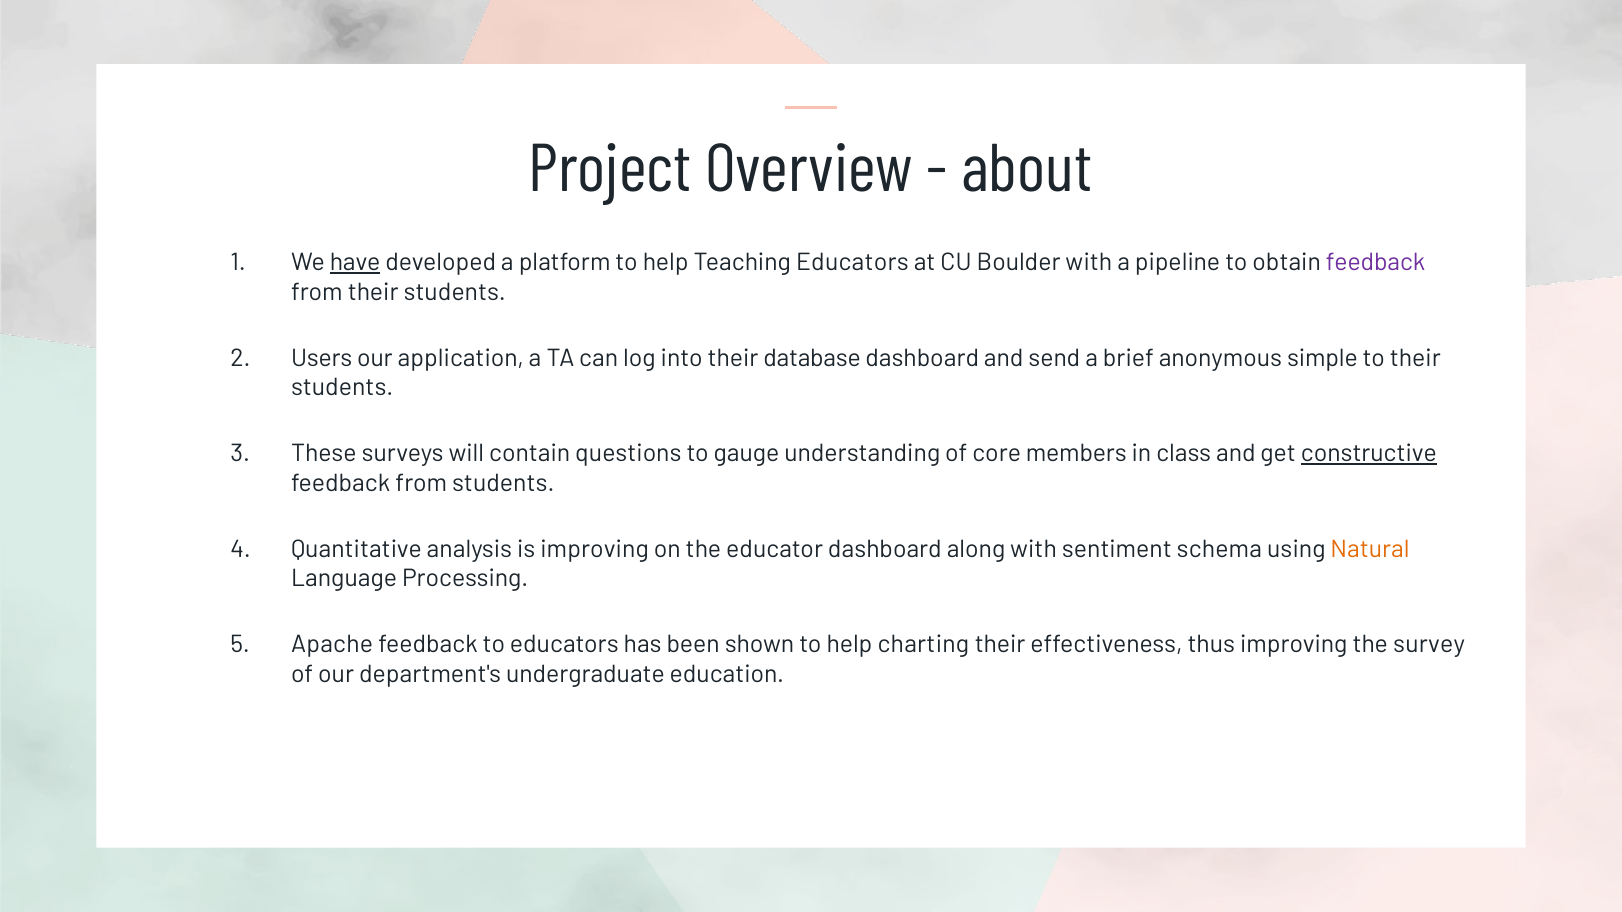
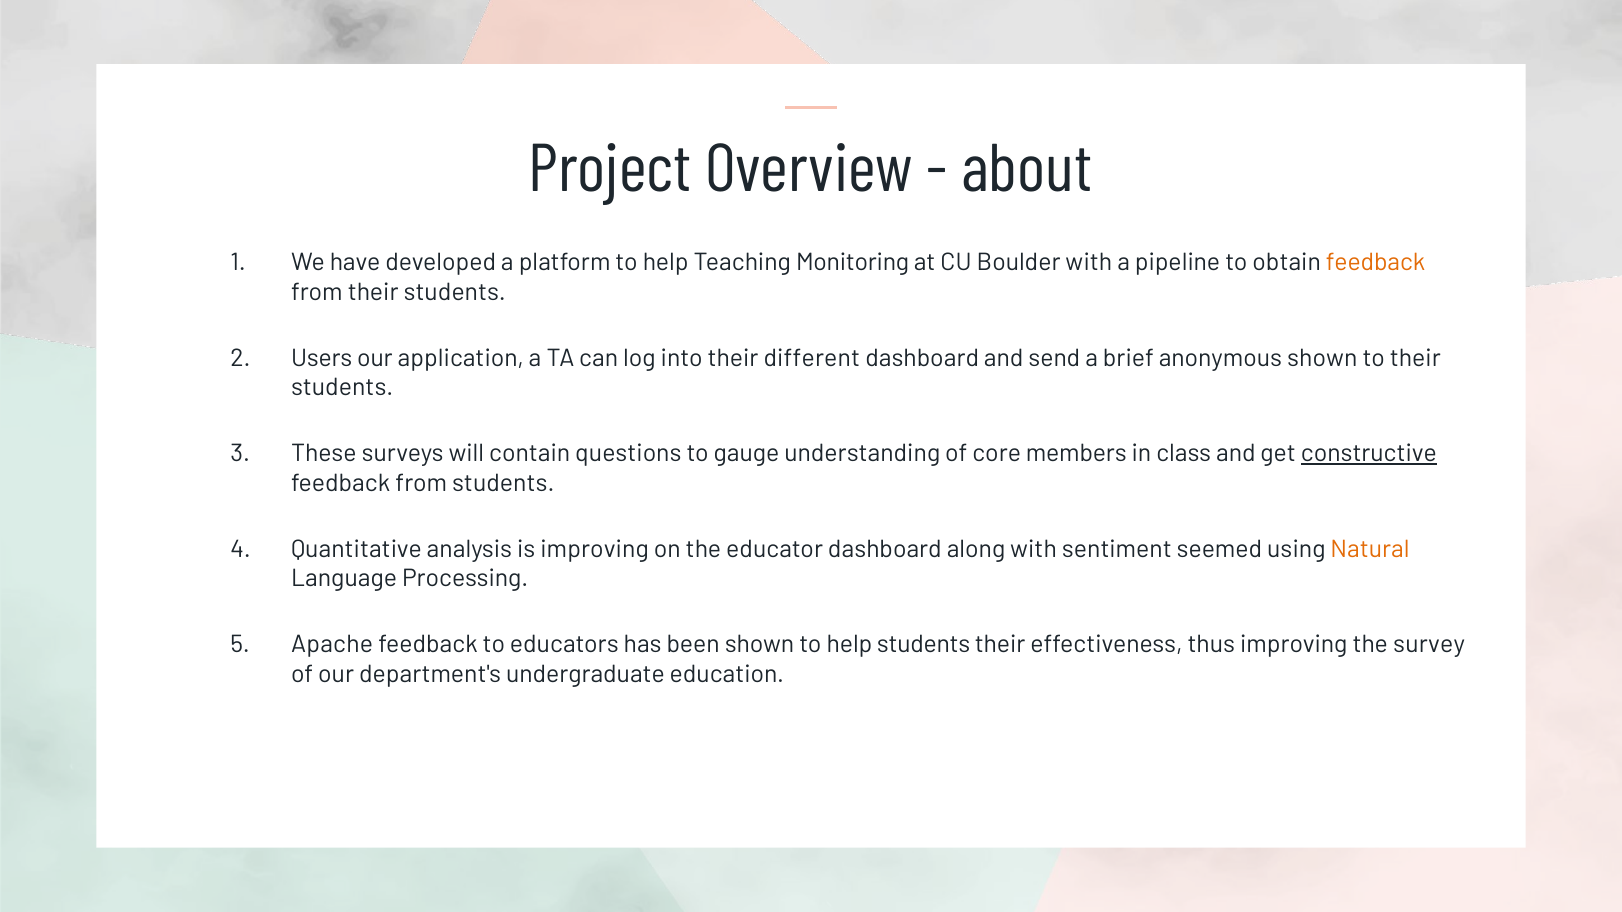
have underline: present -> none
Teaching Educators: Educators -> Monitoring
feedback at (1375, 263) colour: purple -> orange
database: database -> different
anonymous simple: simple -> shown
schema: schema -> seemed
help charting: charting -> students
